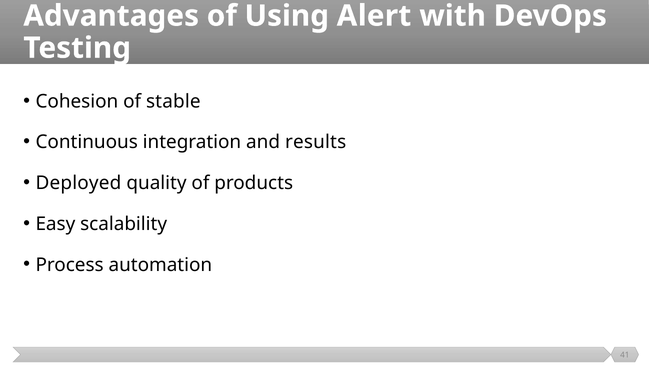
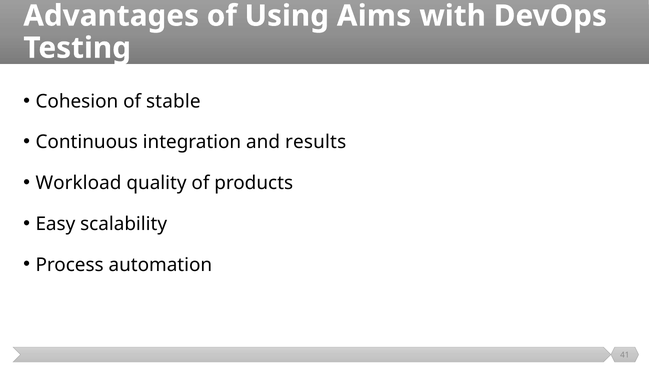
Alert: Alert -> Aims
Deployed: Deployed -> Workload
